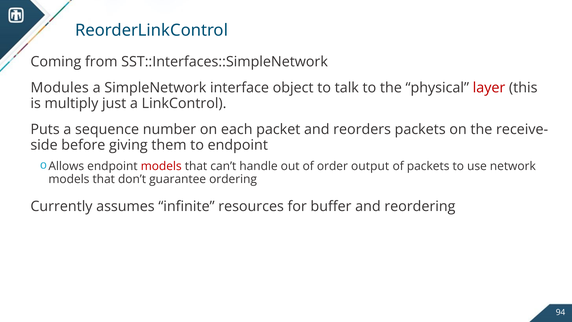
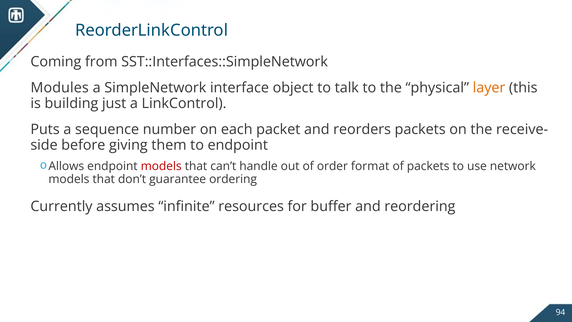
layer colour: red -> orange
multiply: multiply -> building
output: output -> format
